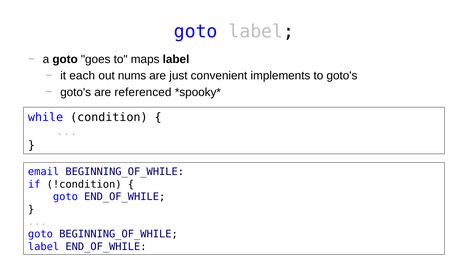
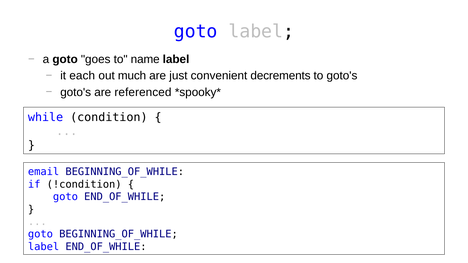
maps: maps -> name
nums: nums -> much
implements: implements -> decrements
